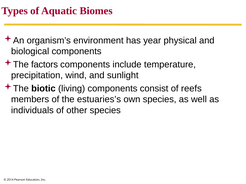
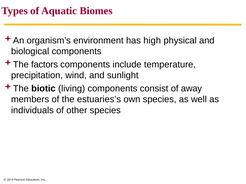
year: year -> high
reefs: reefs -> away
